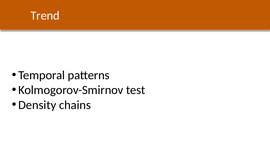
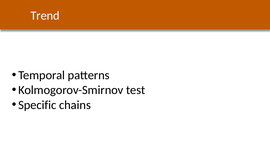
Density: Density -> Specific
